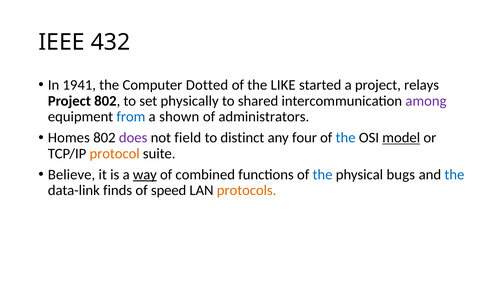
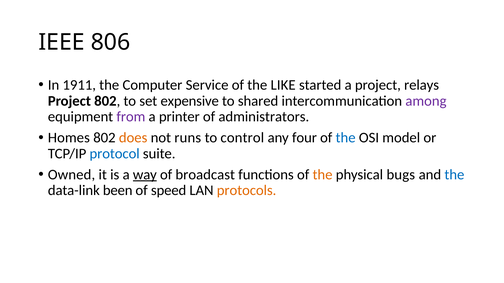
432: 432 -> 806
1941: 1941 -> 1911
Dotted: Dotted -> Service
physically: physically -> expensive
from colour: blue -> purple
shown: shown -> printer
does colour: purple -> orange
field: field -> runs
distinct: distinct -> control
model underline: present -> none
protocol colour: orange -> blue
Believe: Believe -> Owned
combined: combined -> broadcast
the at (323, 175) colour: blue -> orange
finds: finds -> been
